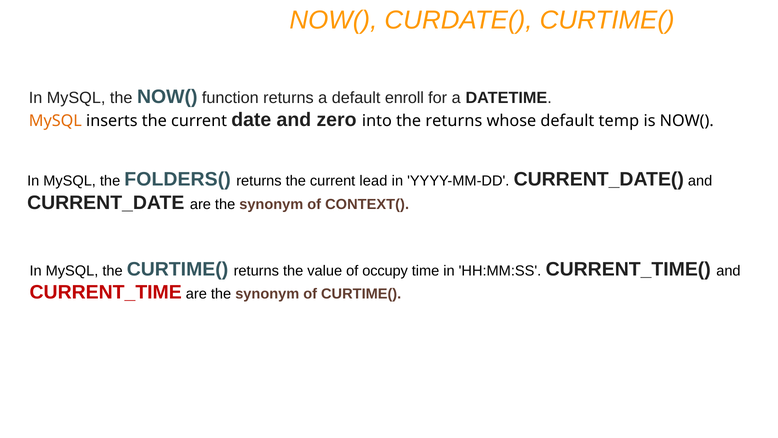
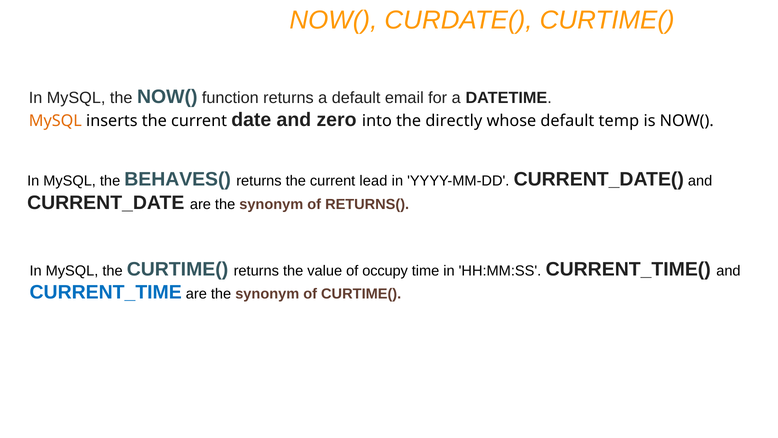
enroll: enroll -> email
the returns: returns -> directly
FOLDERS(: FOLDERS( -> BEHAVES(
CONTEXT(: CONTEXT( -> RETURNS(
CURRENT_TIME colour: red -> blue
